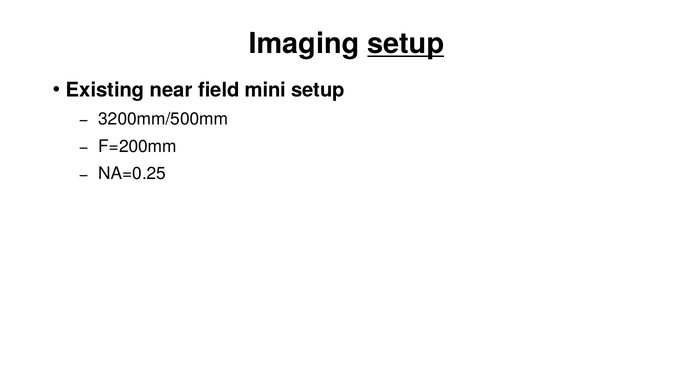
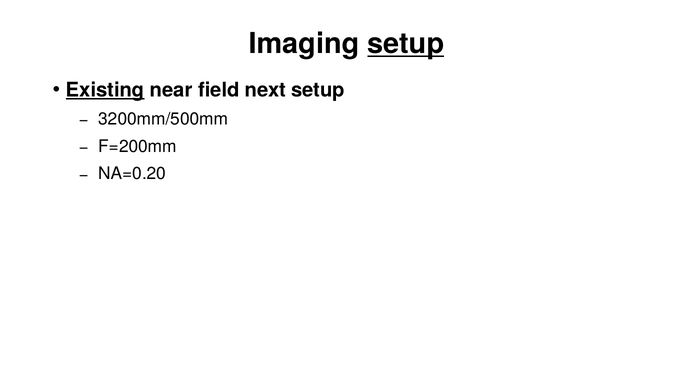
Existing underline: none -> present
mini: mini -> next
NA=0.25: NA=0.25 -> NA=0.20
